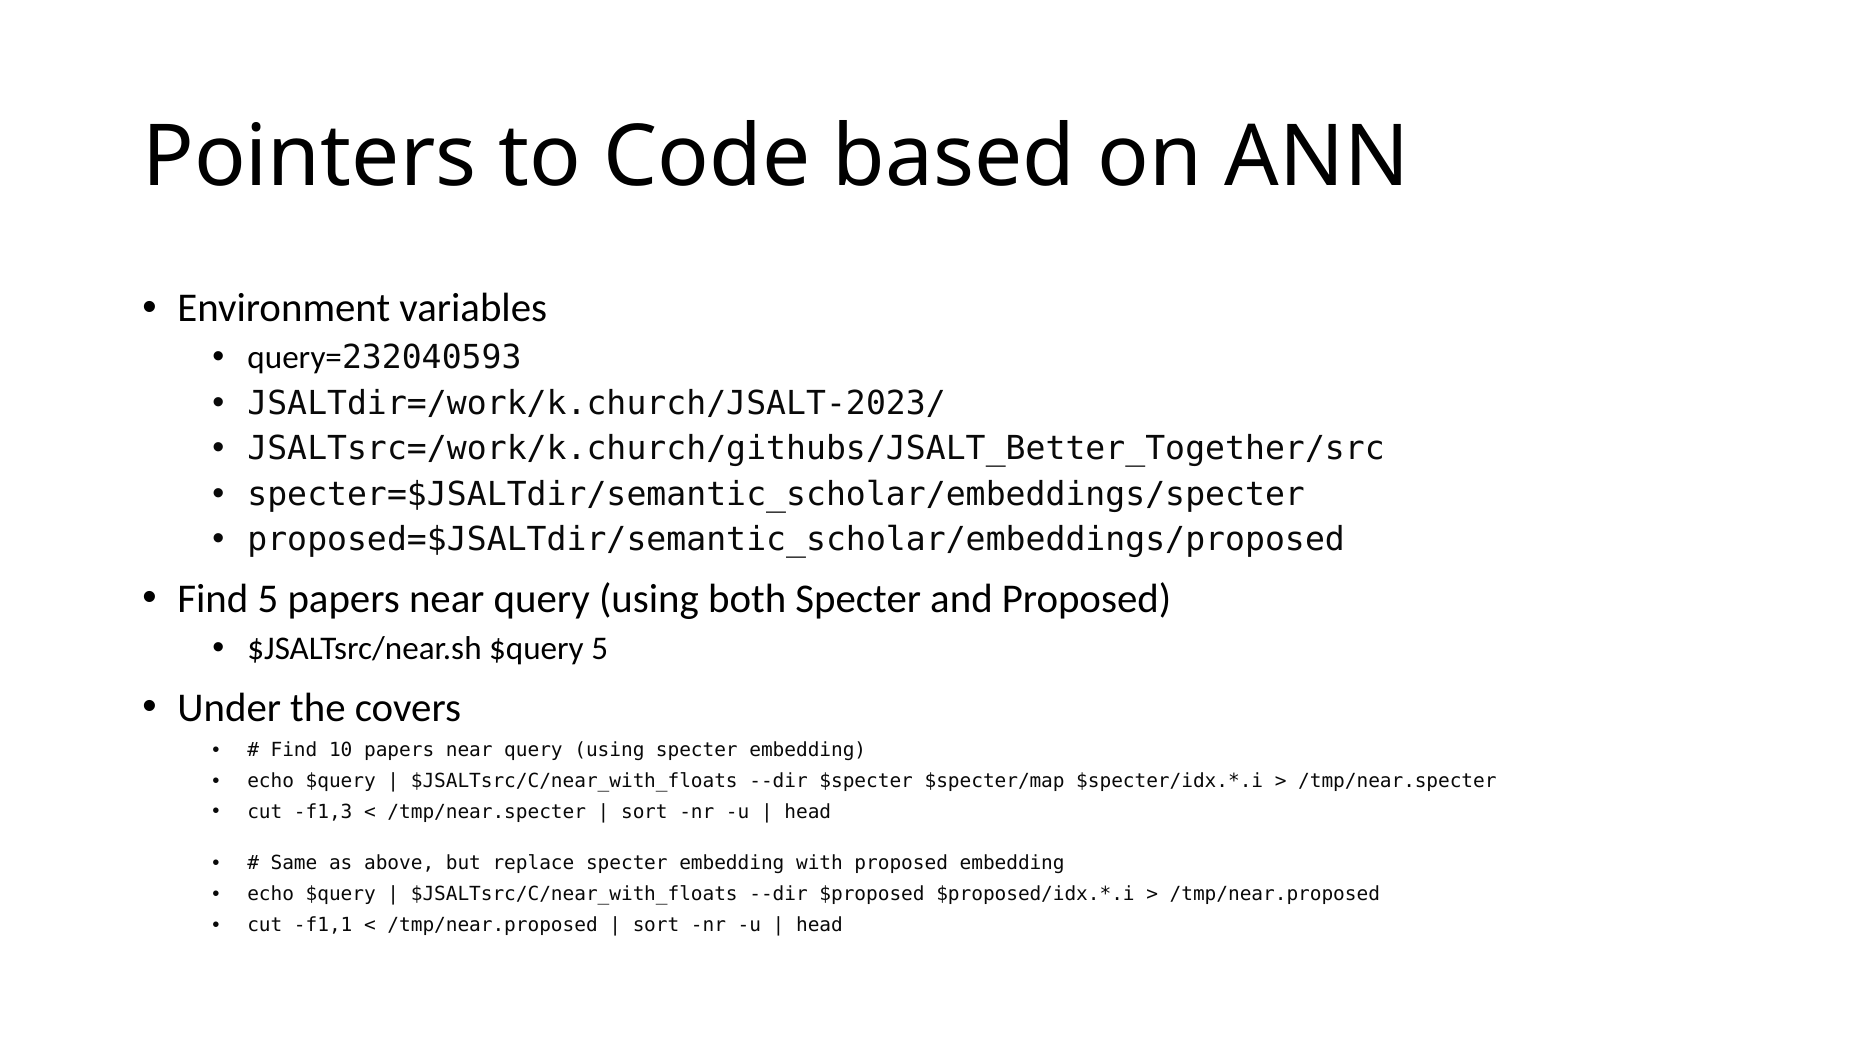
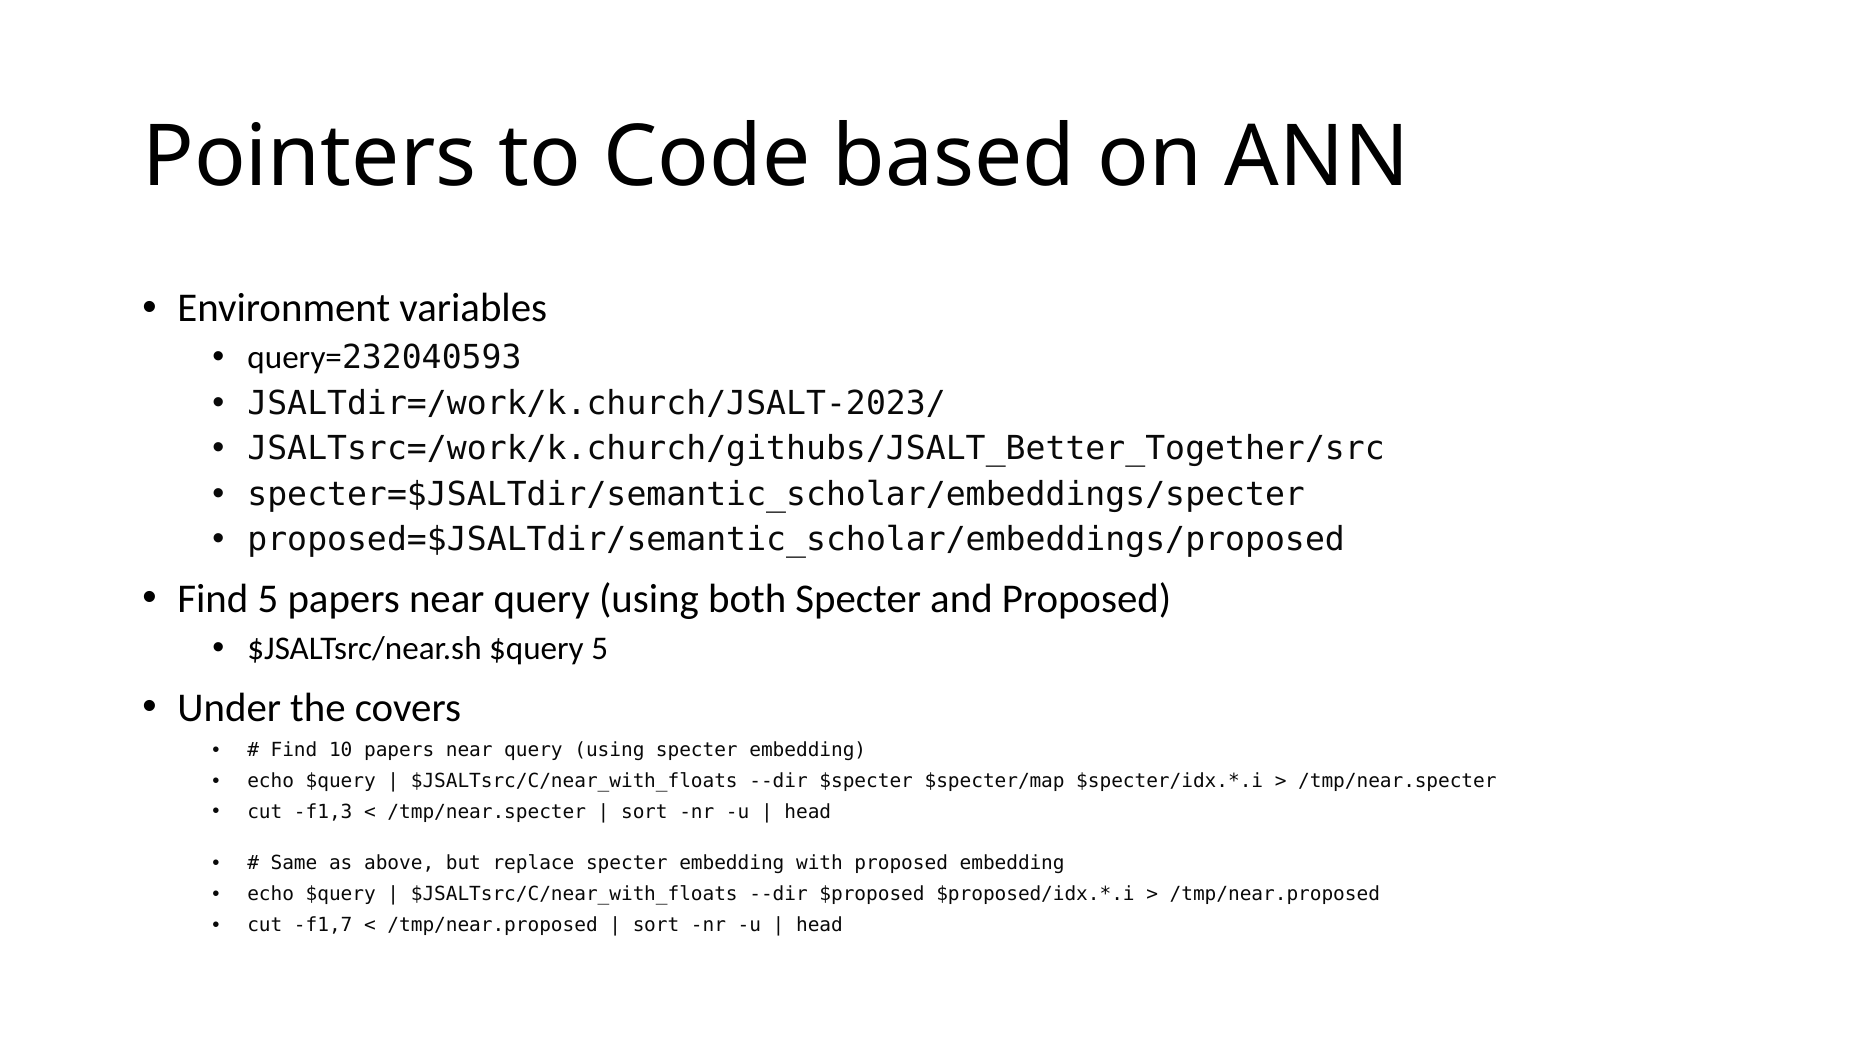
f1,1: f1,1 -> f1,7
